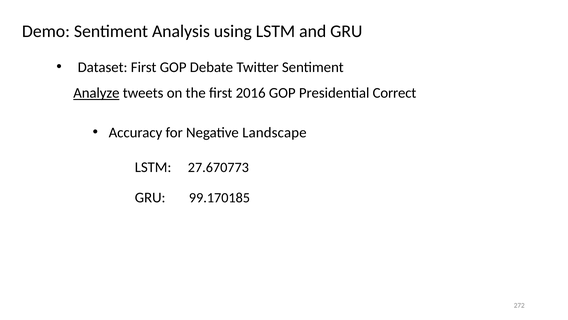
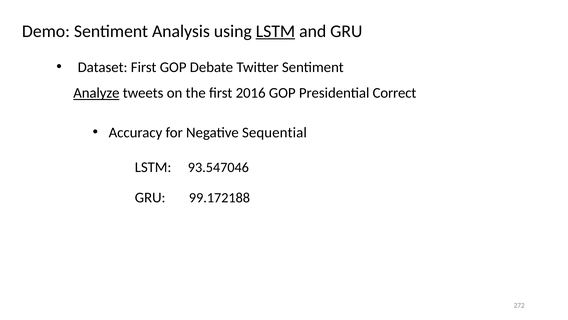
LSTM at (275, 31) underline: none -> present
Landscape: Landscape -> Sequential
27.670773: 27.670773 -> 93.547046
99.170185: 99.170185 -> 99.172188
